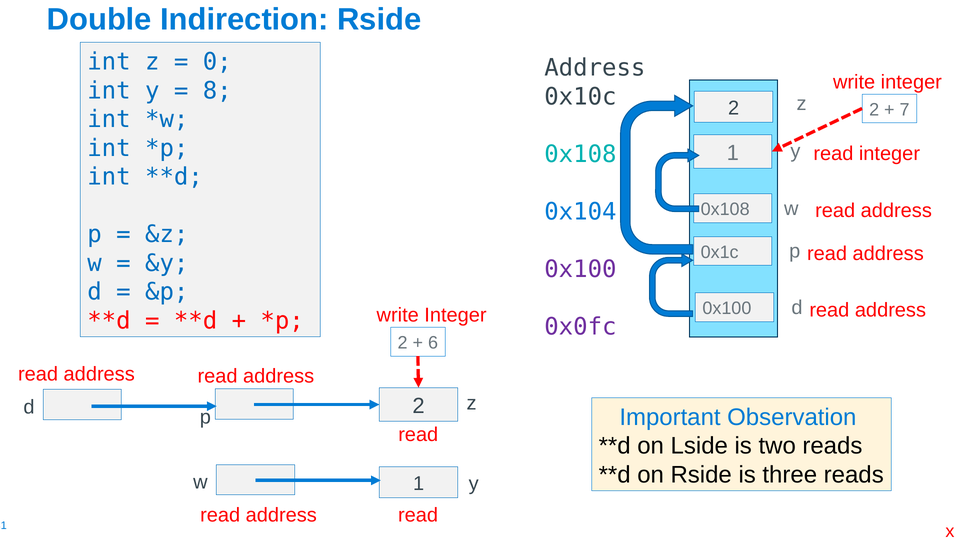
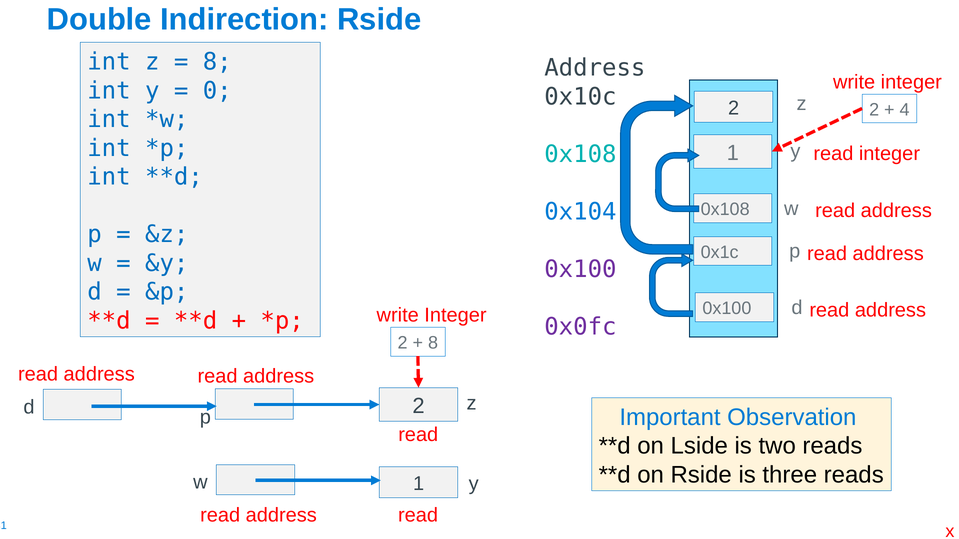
0 at (217, 62): 0 -> 8
8: 8 -> 0
7: 7 -> 4
6 at (433, 343): 6 -> 8
